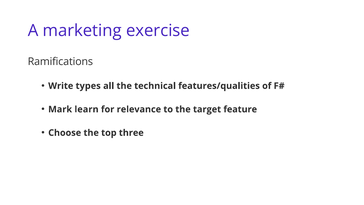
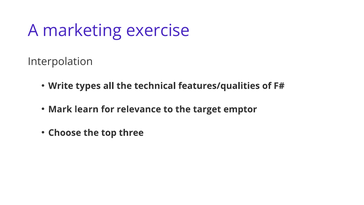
Ramifications: Ramifications -> Interpolation
feature: feature -> emptor
